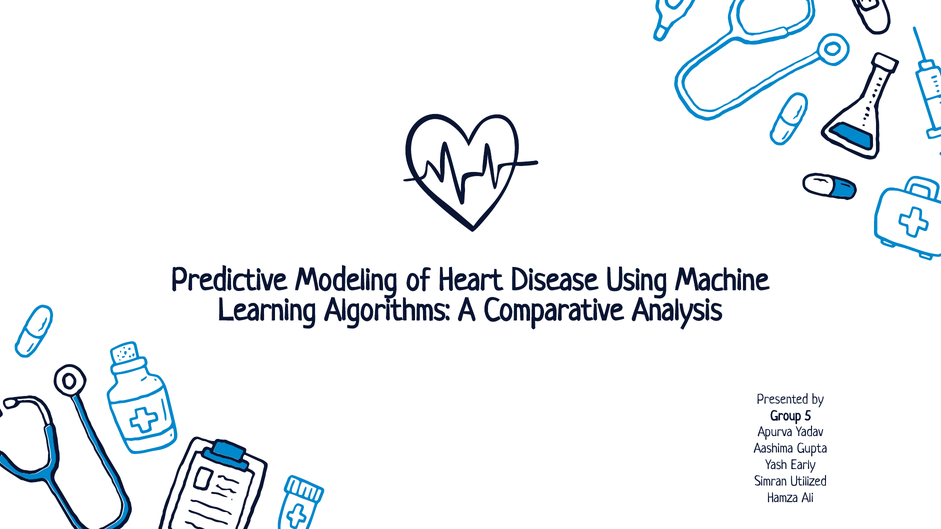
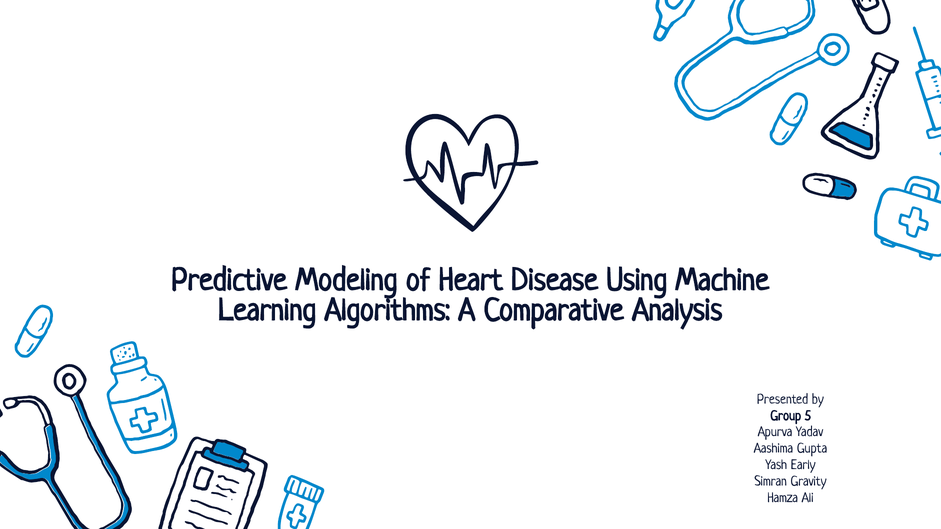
Utilized: Utilized -> Gravity
